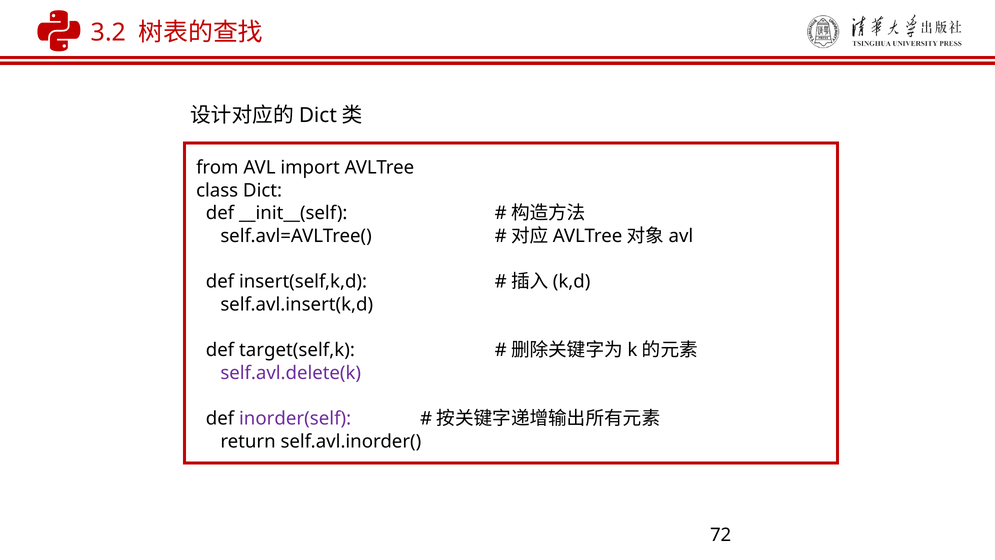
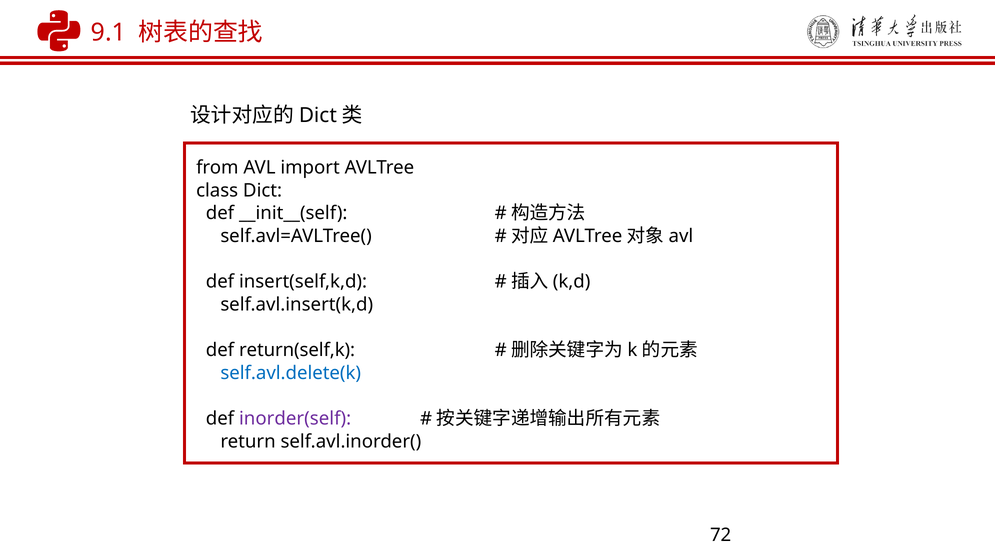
3.2: 3.2 -> 9.1
target(self,k: target(self,k -> return(self,k
self.avl.delete(k colour: purple -> blue
